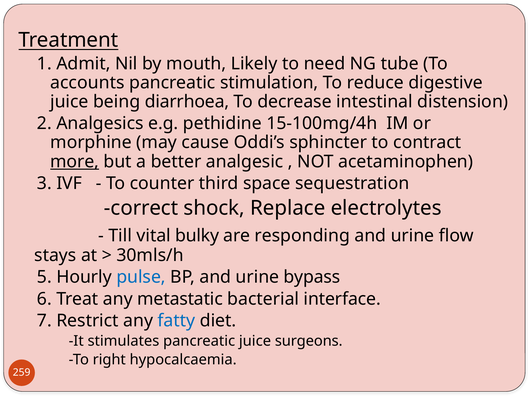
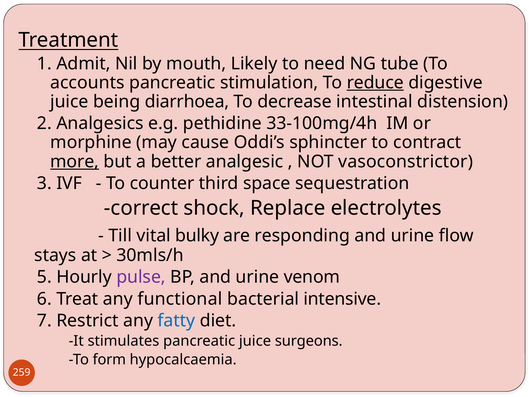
reduce underline: none -> present
15-100mg/4h: 15-100mg/4h -> 33-100mg/4h
acetaminophen: acetaminophen -> vasoconstrictor
pulse colour: blue -> purple
bypass: bypass -> venom
metastatic: metastatic -> functional
interface: interface -> intensive
right: right -> form
